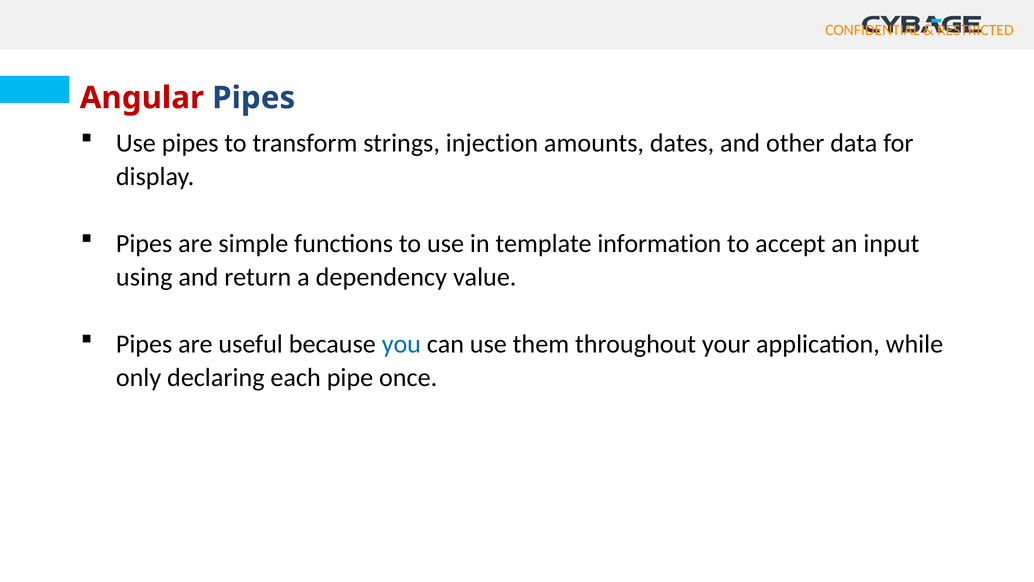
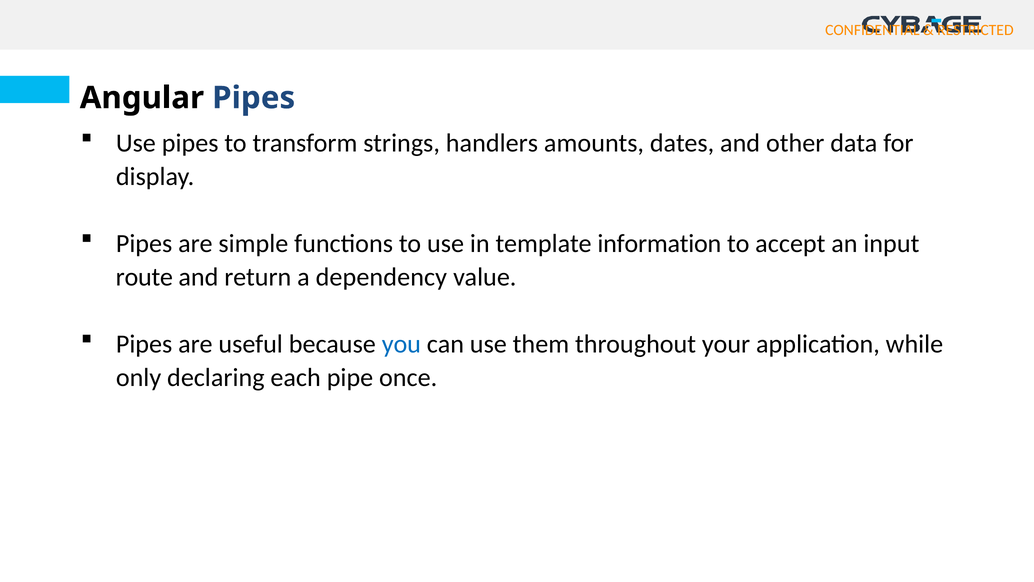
Angular colour: red -> black
injection: injection -> handlers
using: using -> route
